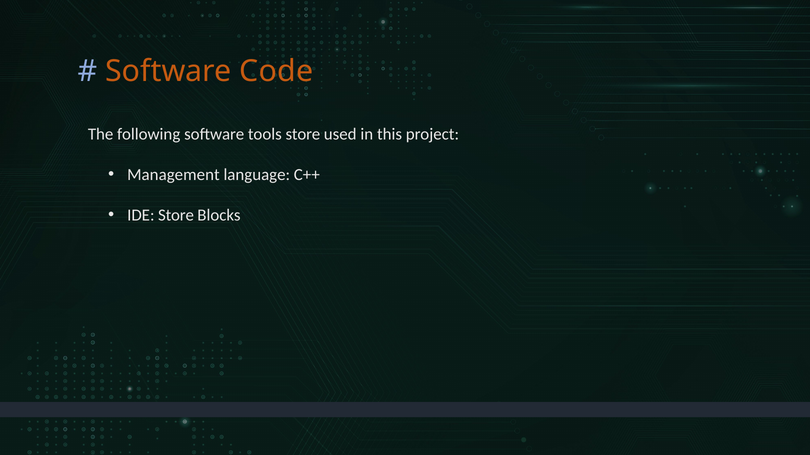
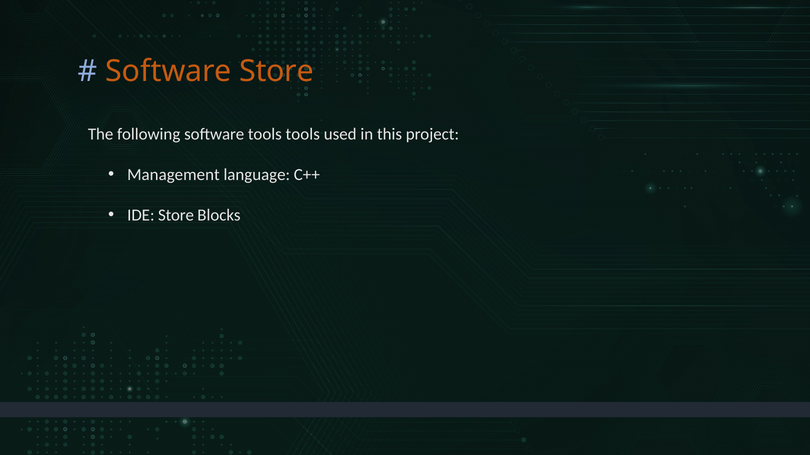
Software Code: Code -> Store
tools store: store -> tools
